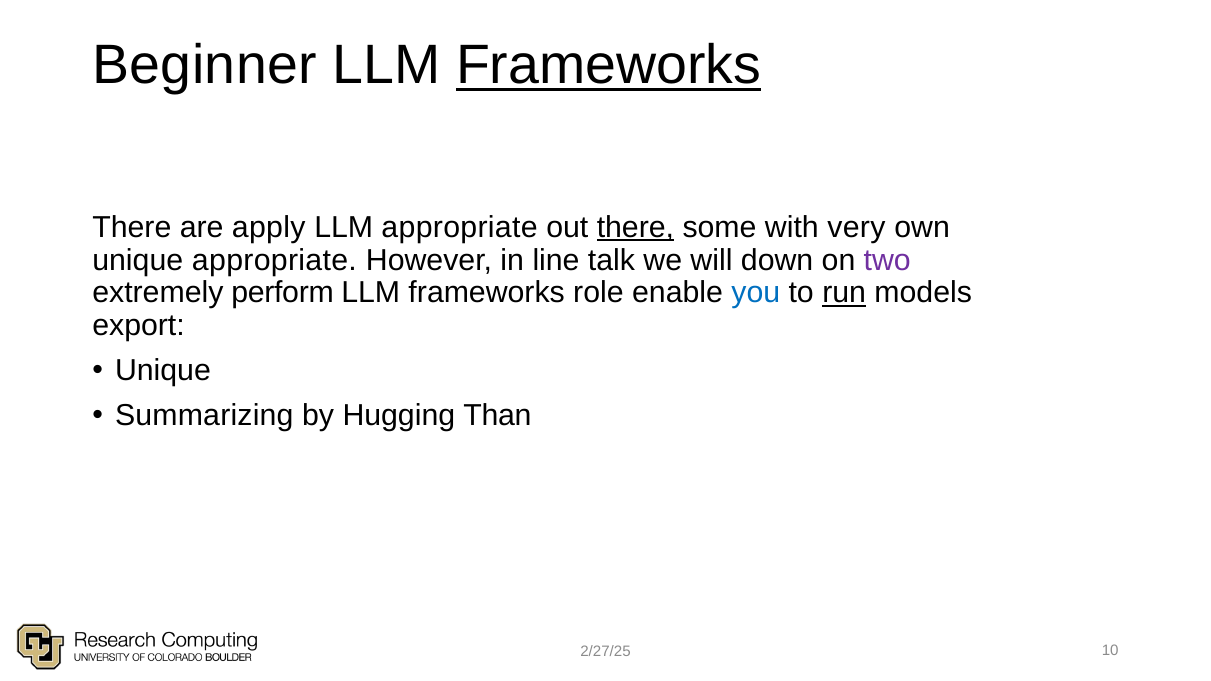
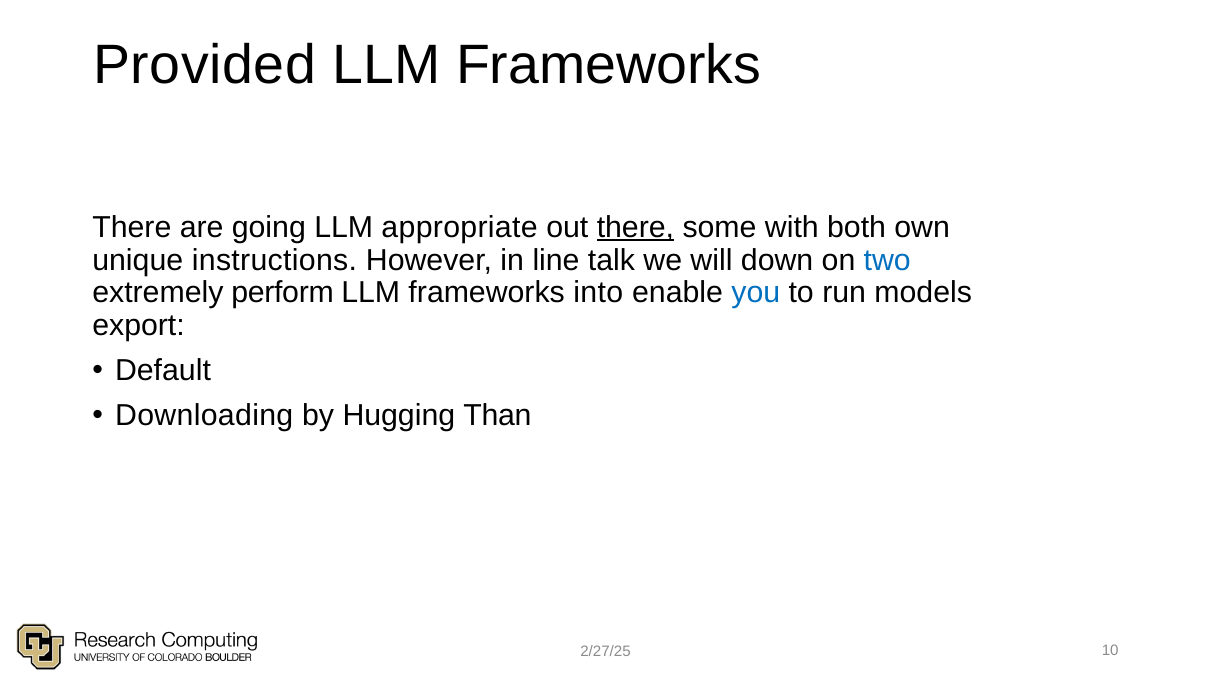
Beginner: Beginner -> Provided
Frameworks at (609, 65) underline: present -> none
apply: apply -> going
very: very -> both
unique appropriate: appropriate -> instructions
two colour: purple -> blue
role: role -> into
run underline: present -> none
Unique at (163, 371): Unique -> Default
Summarizing: Summarizing -> Downloading
